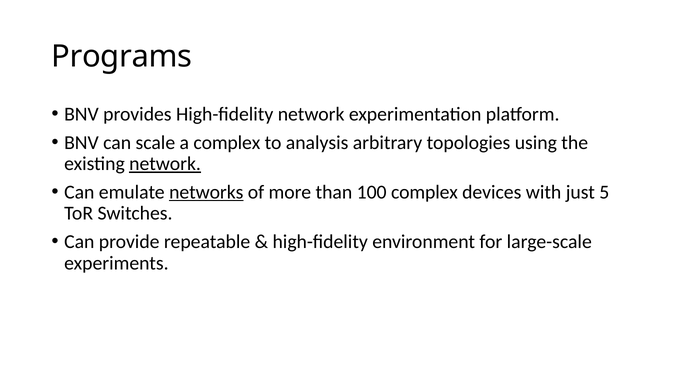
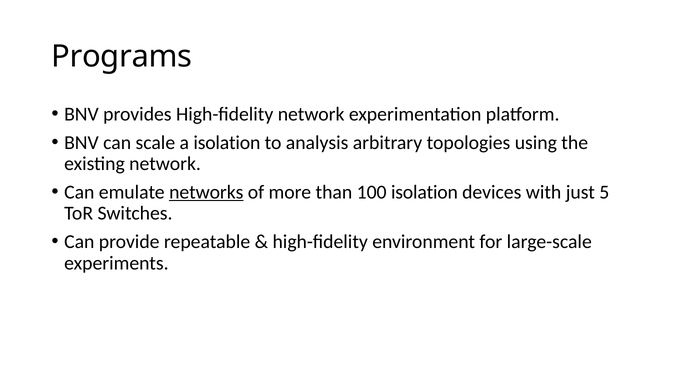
a complex: complex -> isolation
network at (165, 164) underline: present -> none
100 complex: complex -> isolation
